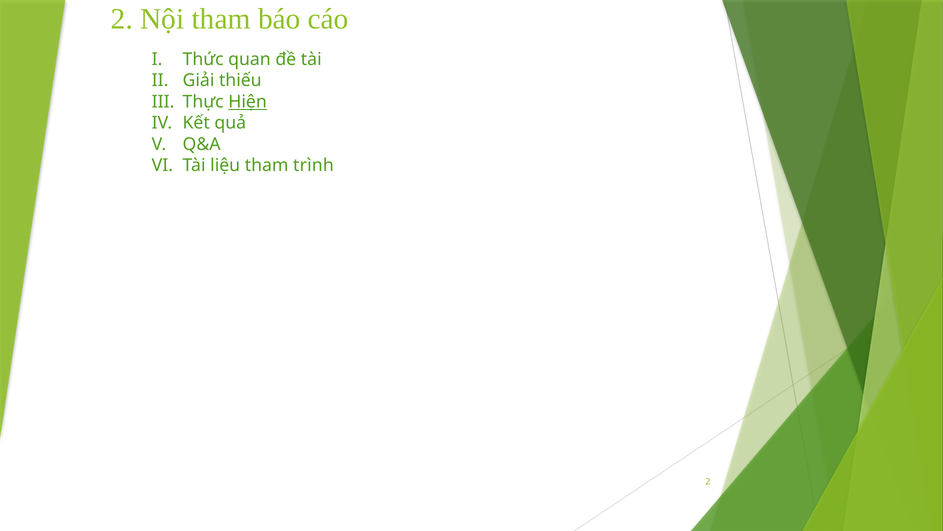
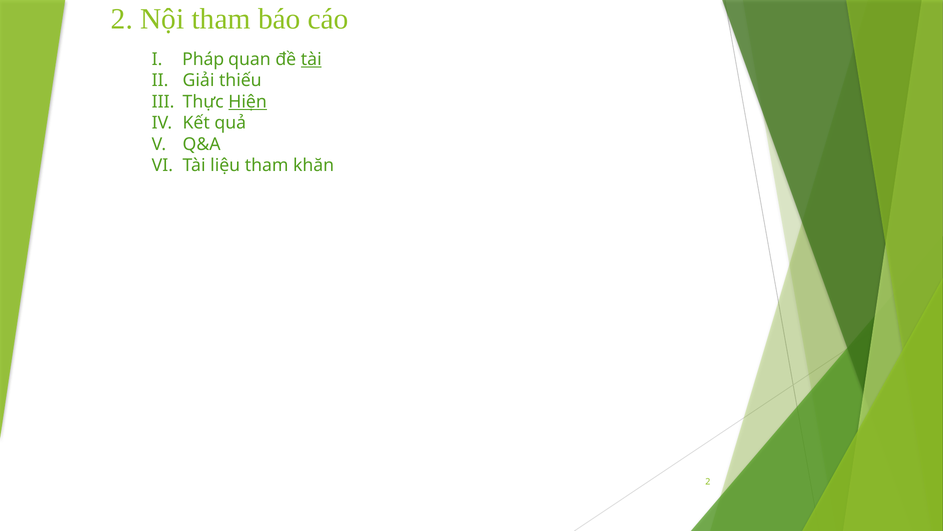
Thức: Thức -> Pháp
tài at (311, 59) underline: none -> present
trình: trình -> khăn
